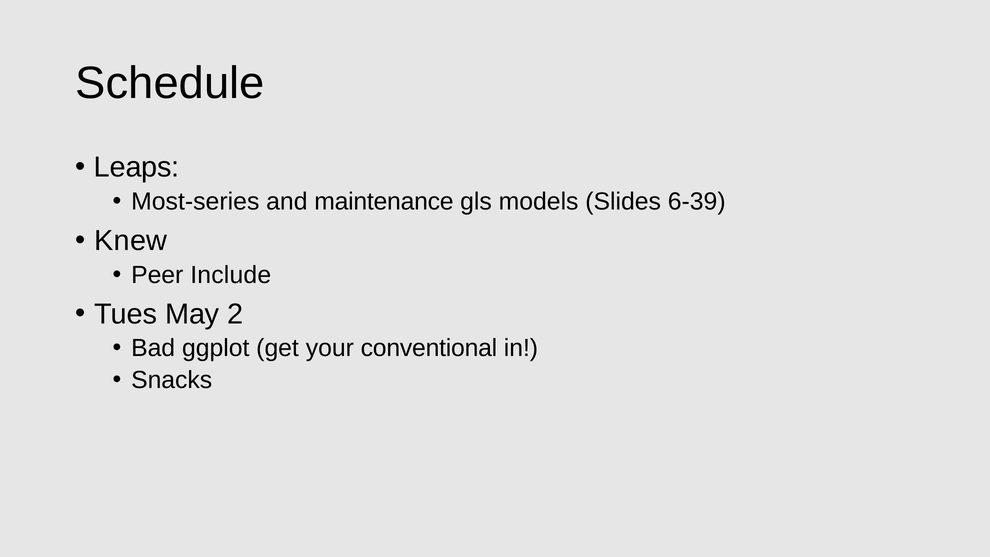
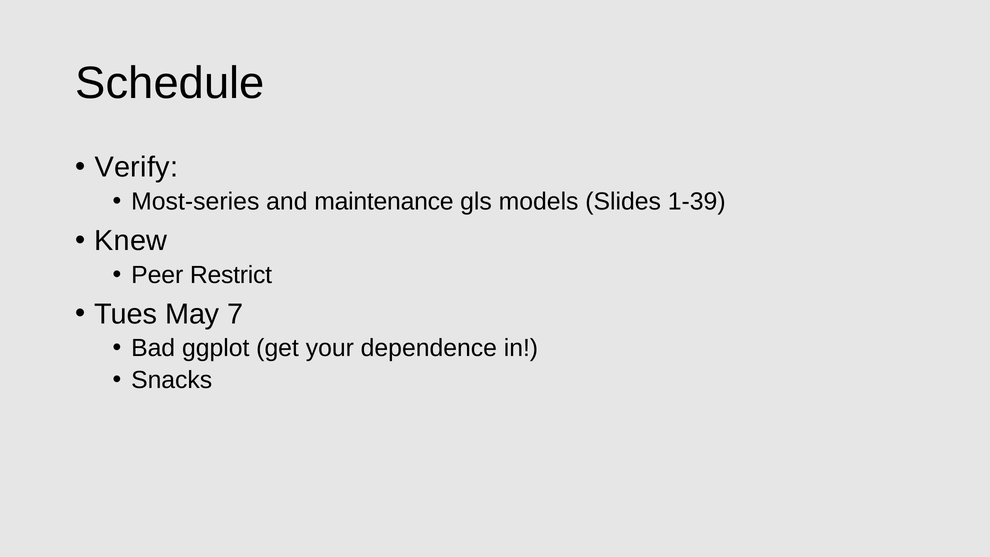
Leaps: Leaps -> Verify
6-39: 6-39 -> 1-39
Include: Include -> Restrict
2: 2 -> 7
conventional: conventional -> dependence
